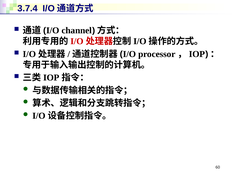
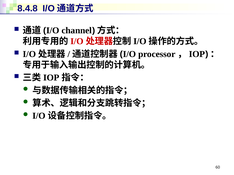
3.7.4: 3.7.4 -> 8.4.8
